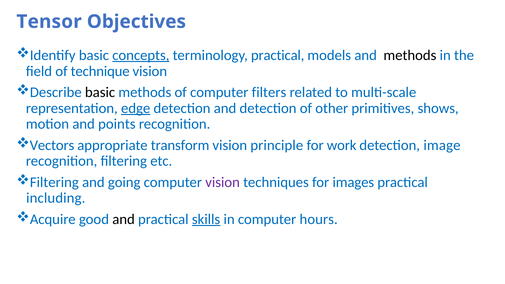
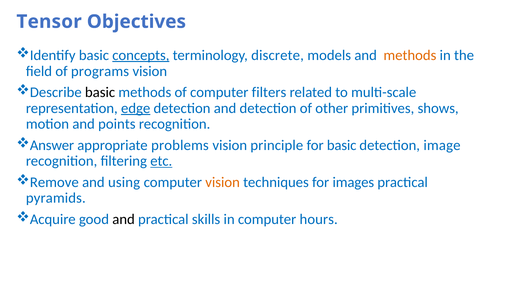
terminology practical: practical -> discrete
methods at (410, 55) colour: black -> orange
technique: technique -> programs
Vectors: Vectors -> Answer
transform: transform -> problems
for work: work -> basic
etc underline: none -> present
Filtering at (54, 182): Filtering -> Remove
going: going -> using
vision at (223, 182) colour: purple -> orange
including: including -> pyramids
skills underline: present -> none
